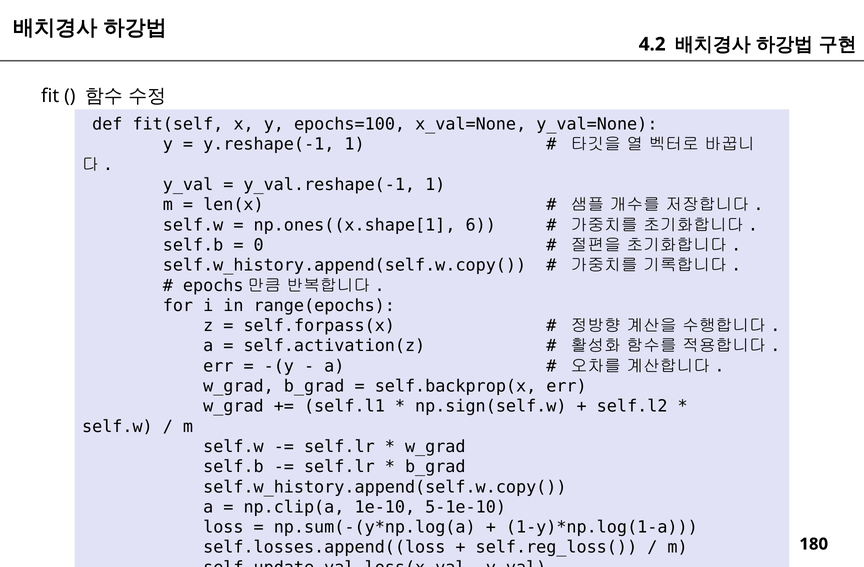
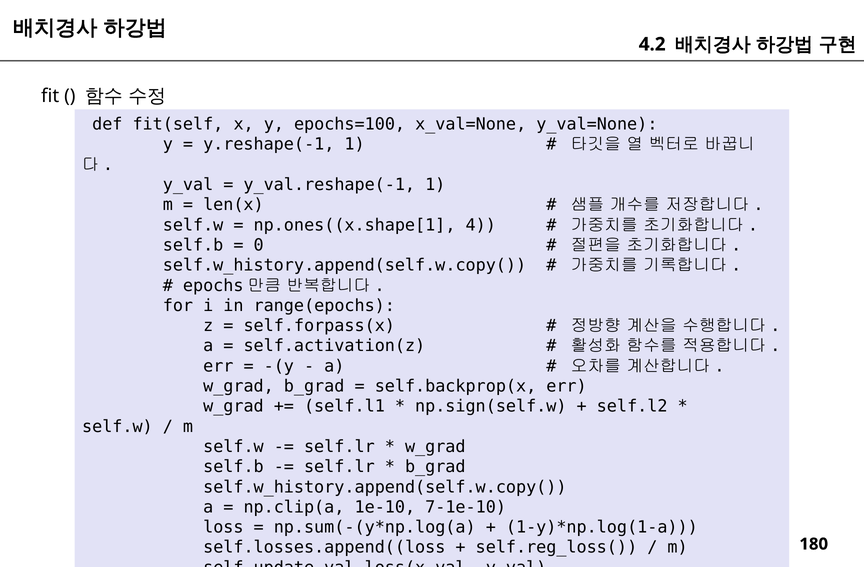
6: 6 -> 4
5-1e-10: 5-1e-10 -> 7-1e-10
